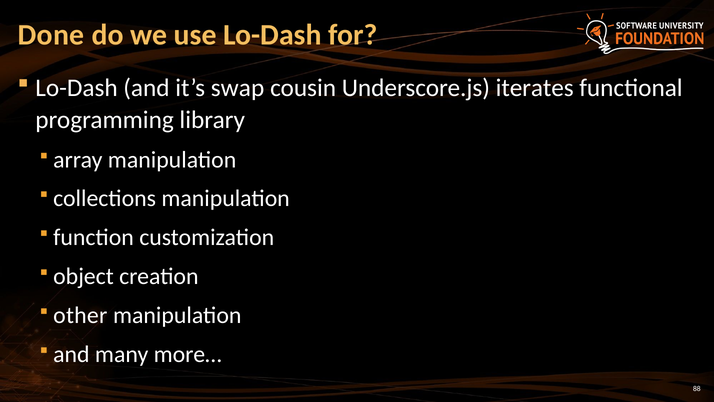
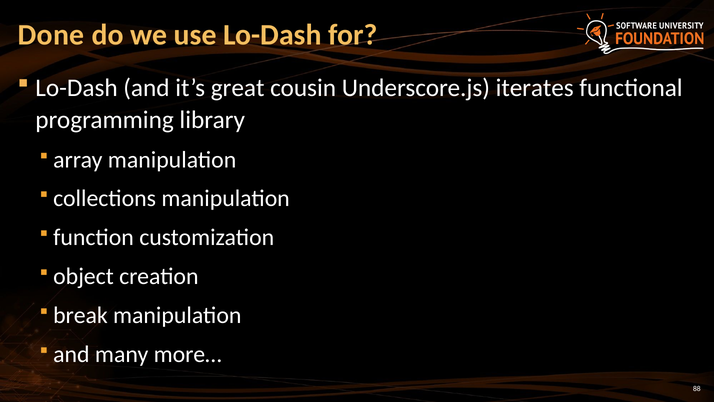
swap: swap -> great
other: other -> break
